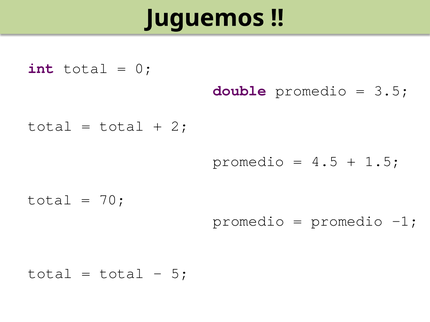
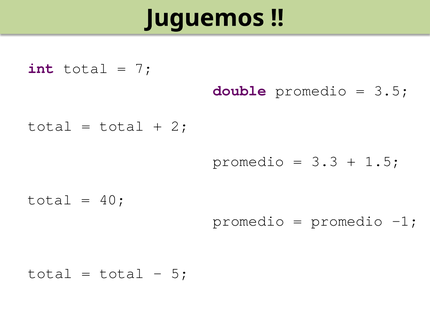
0: 0 -> 7
4.5: 4.5 -> 3.3
70: 70 -> 40
